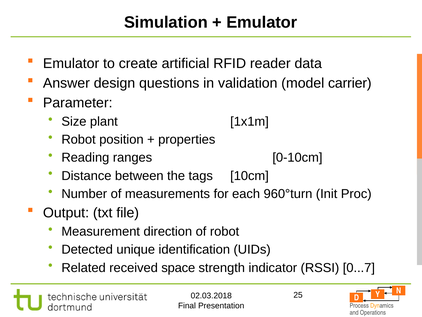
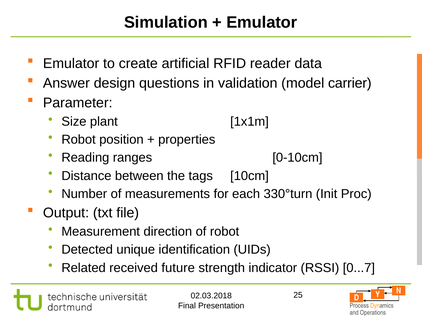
960°turn: 960°turn -> 330°turn
space: space -> future
